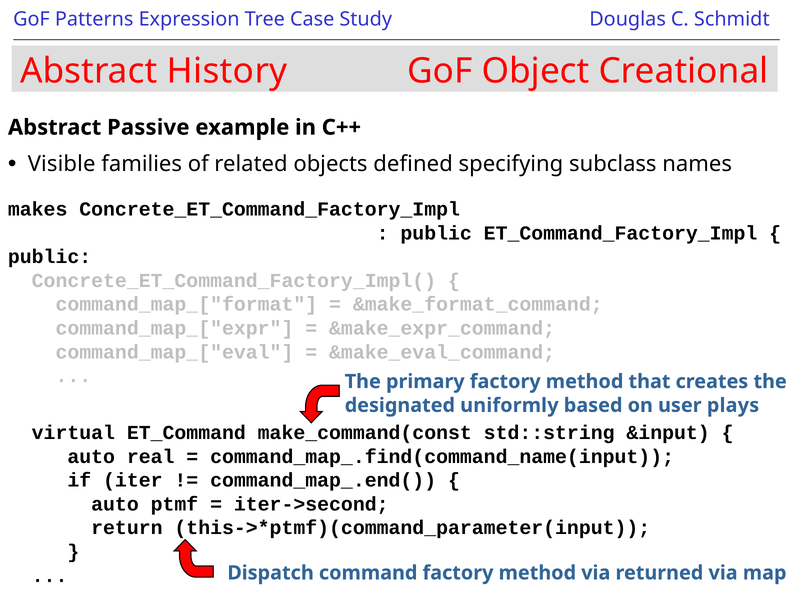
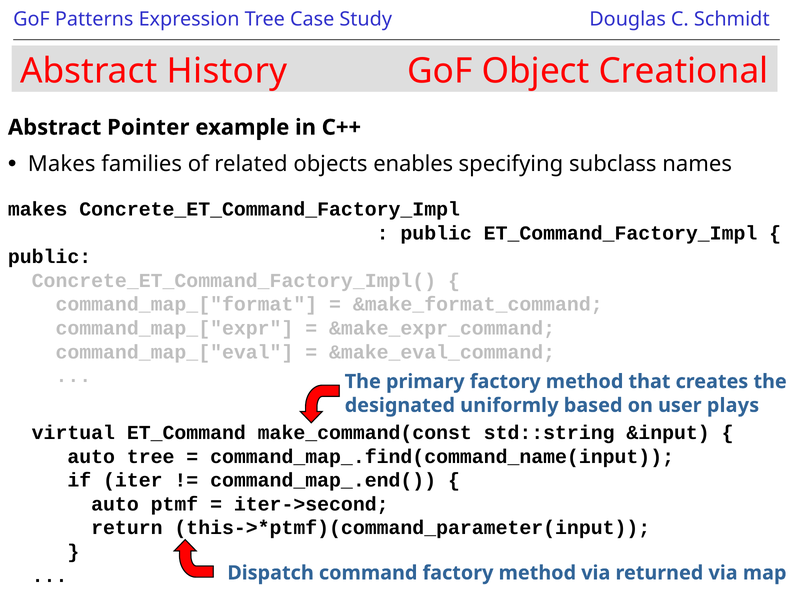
Passive: Passive -> Pointer
Visible at (62, 164): Visible -> Makes
defined: defined -> enables
auto real: real -> tree
